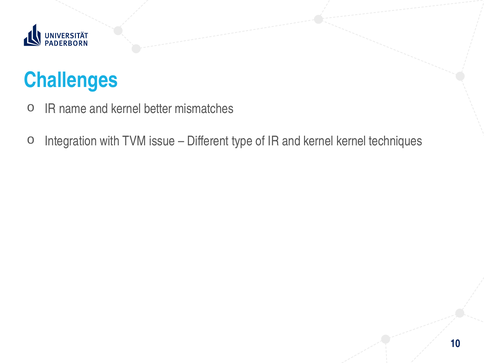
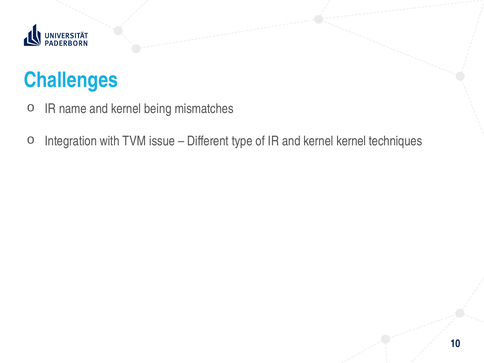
better: better -> being
